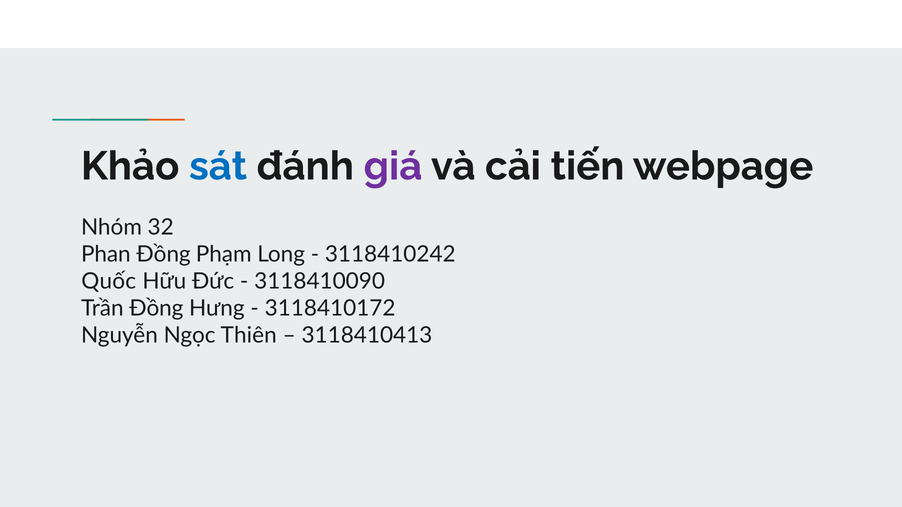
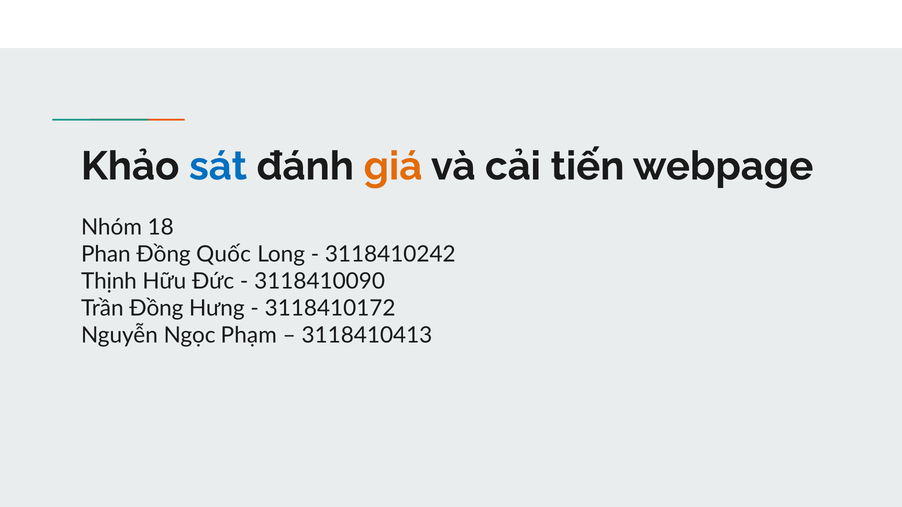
giá colour: purple -> orange
32: 32 -> 18
Phạm: Phạm -> Quốc
Quốc: Quốc -> Thịnh
Thiên: Thiên -> Phạm
